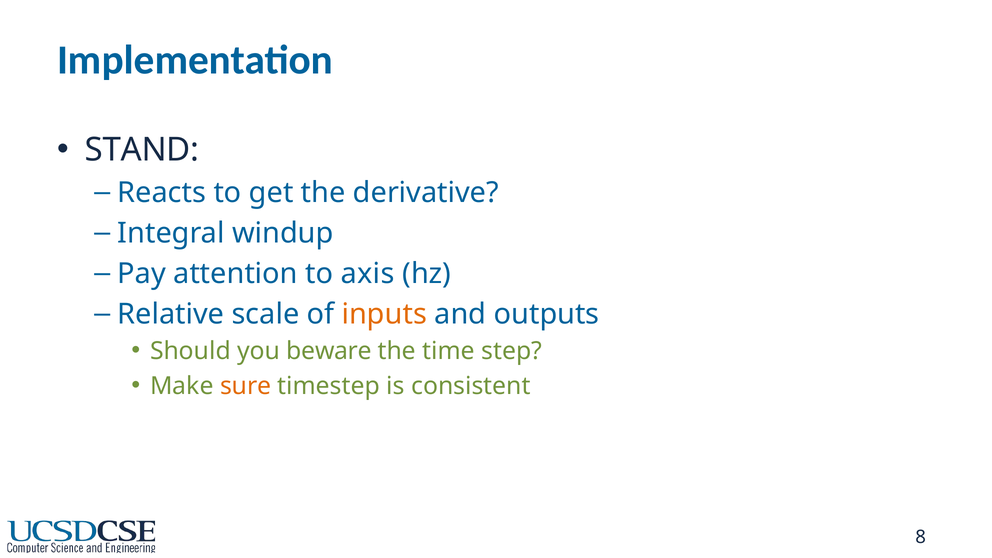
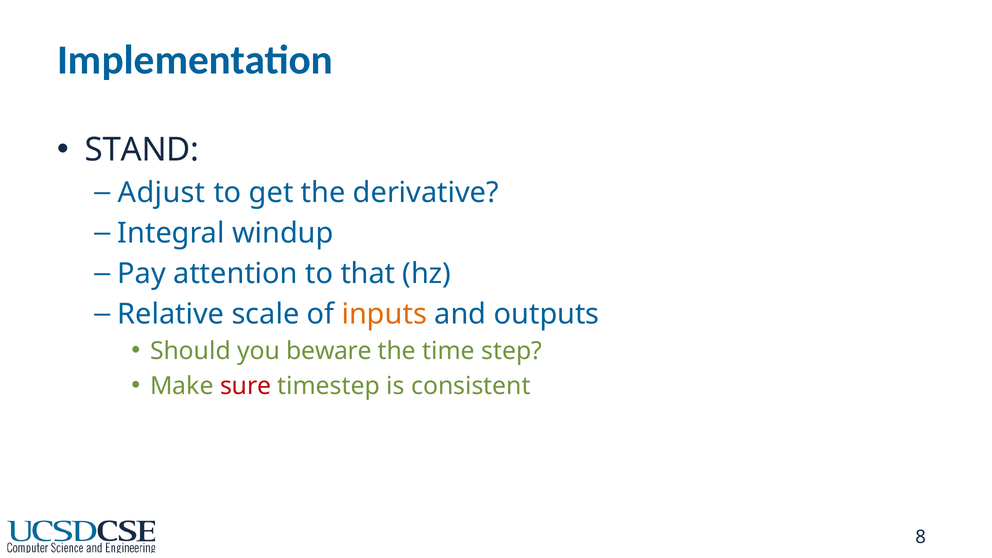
Reacts: Reacts -> Adjust
axis: axis -> that
sure colour: orange -> red
